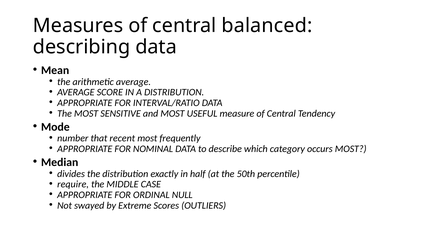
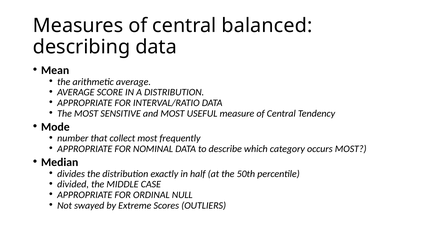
recent: recent -> collect
require: require -> divided
